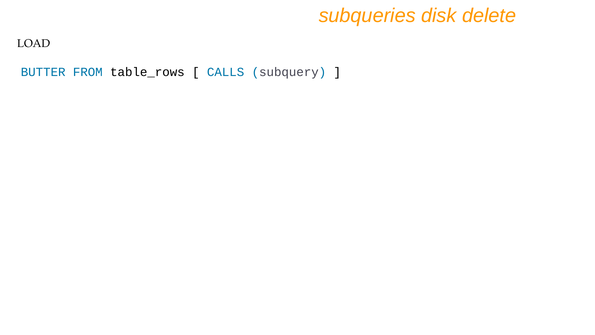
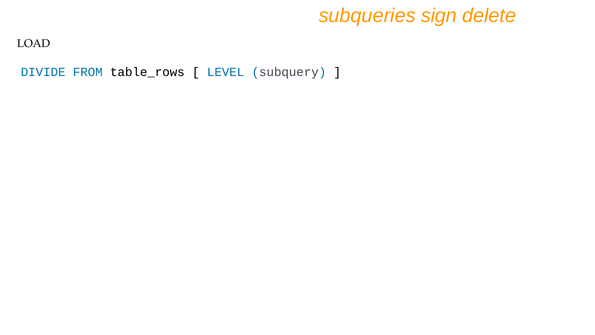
disk: disk -> sign
BUTTER: BUTTER -> DIVIDE
CALLS: CALLS -> LEVEL
